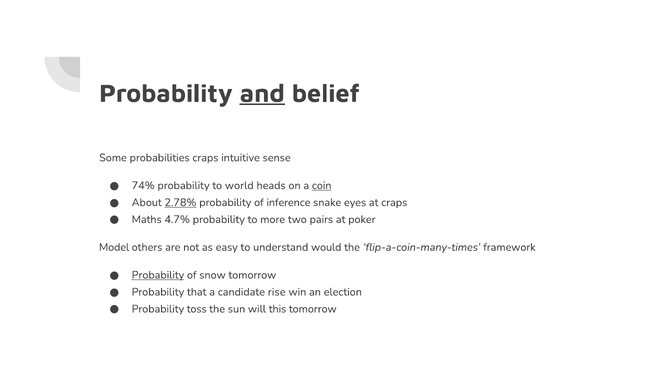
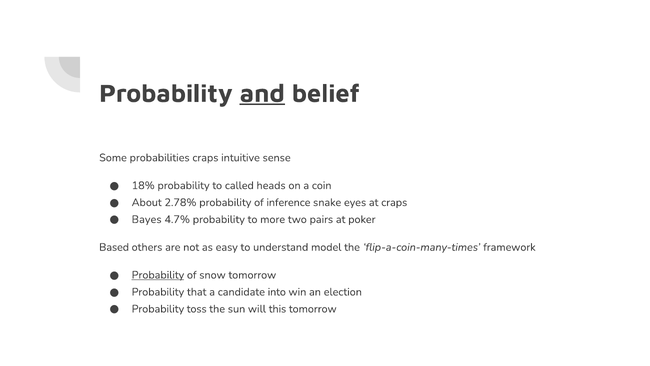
74%: 74% -> 18%
world: world -> called
coin underline: present -> none
2.78% underline: present -> none
Maths: Maths -> Bayes
Model: Model -> Based
would: would -> model
rise: rise -> into
